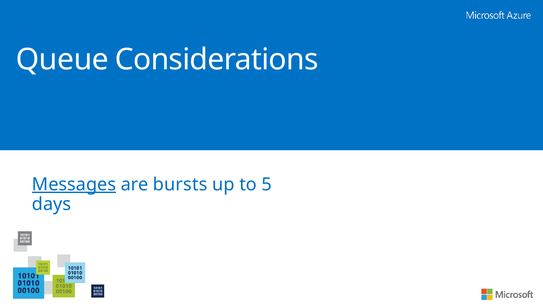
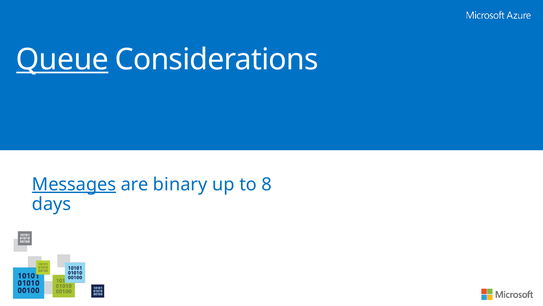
Queue underline: none -> present
bursts: bursts -> binary
5: 5 -> 8
